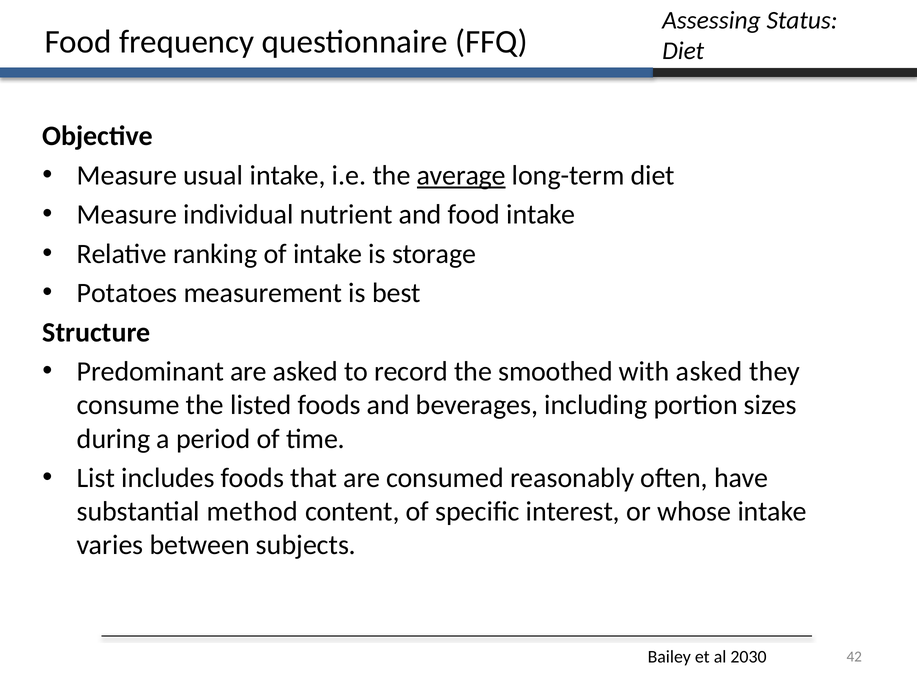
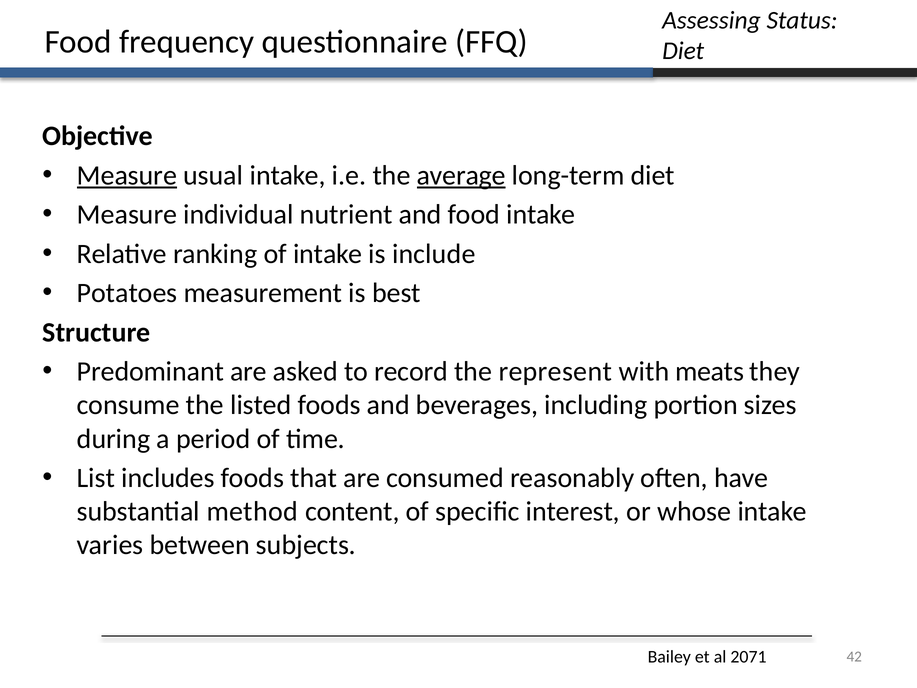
Measure at (127, 175) underline: none -> present
storage: storage -> include
smoothed: smoothed -> represent
with asked: asked -> meats
2030: 2030 -> 2071
